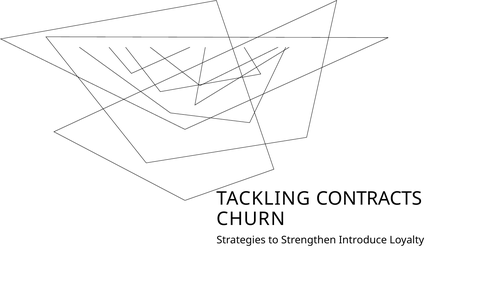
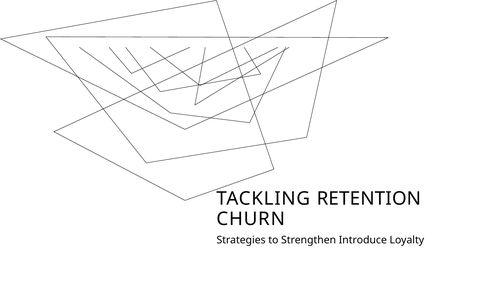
CONTRACTS: CONTRACTS -> RETENTION
